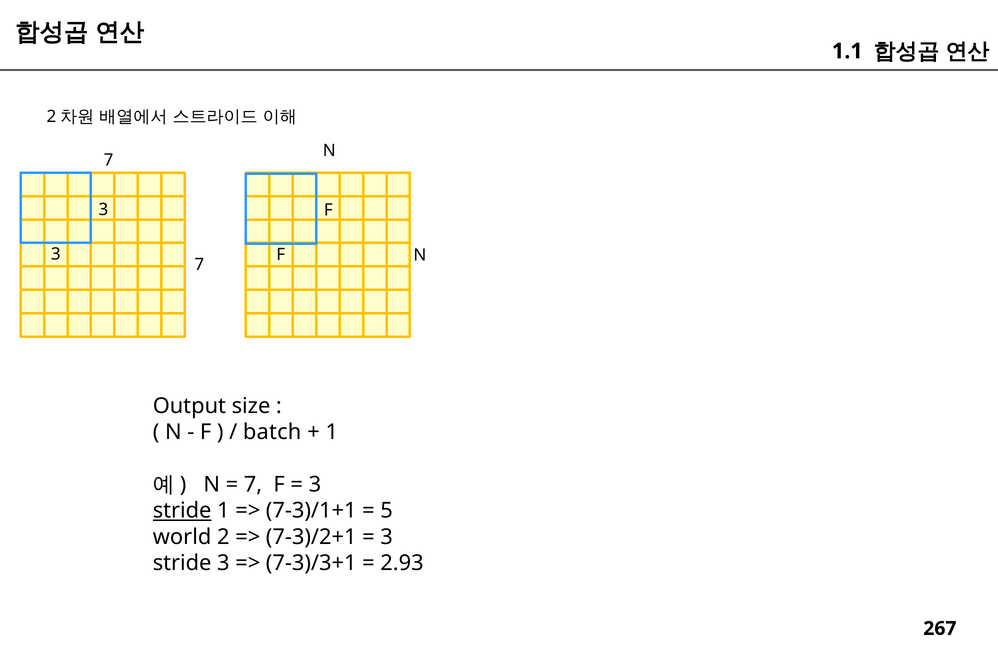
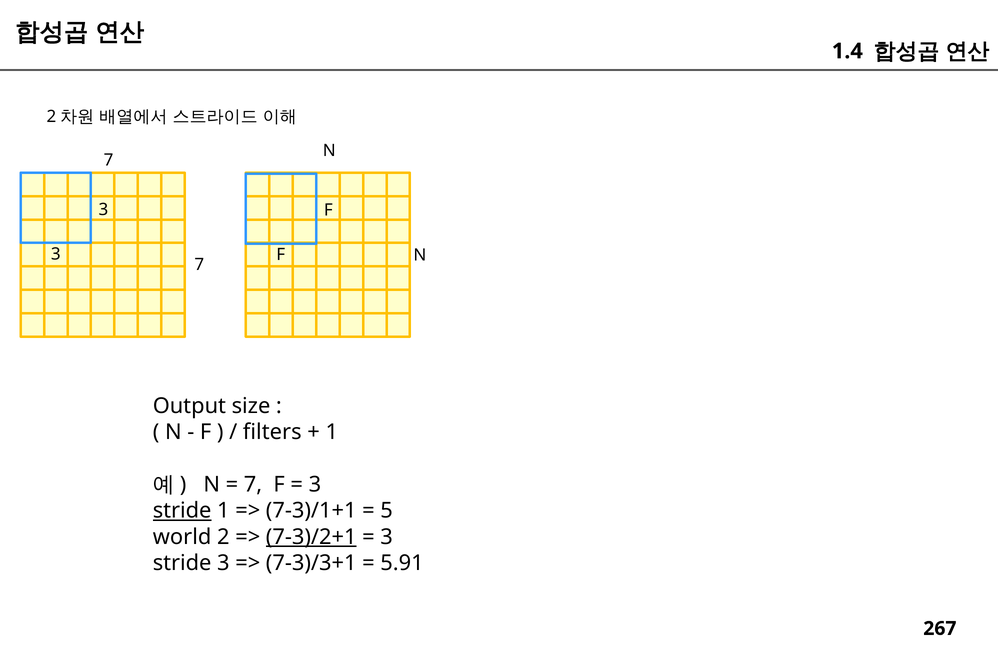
1.1: 1.1 -> 1.4
batch: batch -> filters
7-3)/2+1 underline: none -> present
2.93: 2.93 -> 5.91
